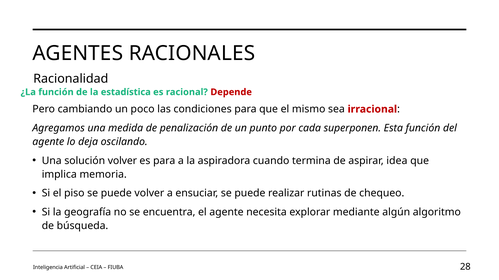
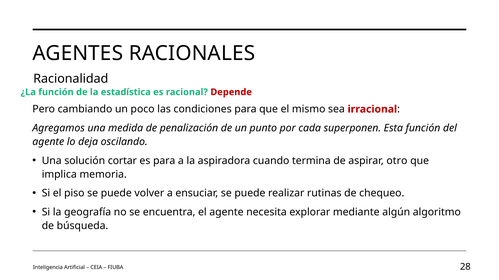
solución volver: volver -> cortar
idea: idea -> otro
